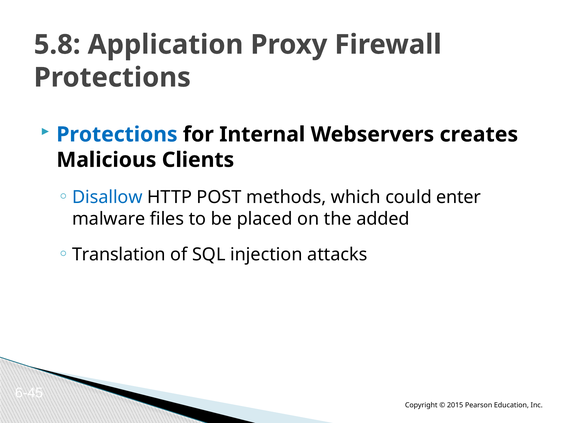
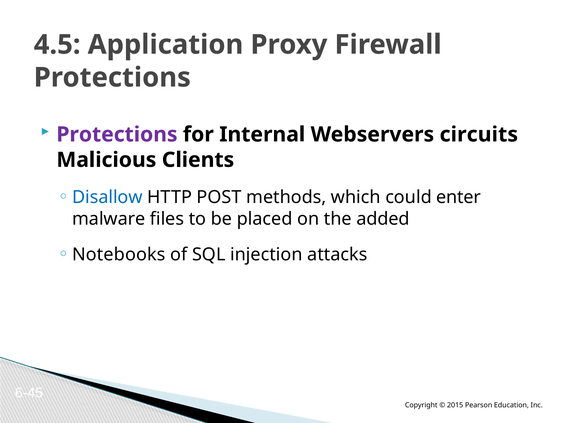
5.8: 5.8 -> 4.5
Protections at (117, 135) colour: blue -> purple
creates: creates -> circuits
Translation: Translation -> Notebooks
